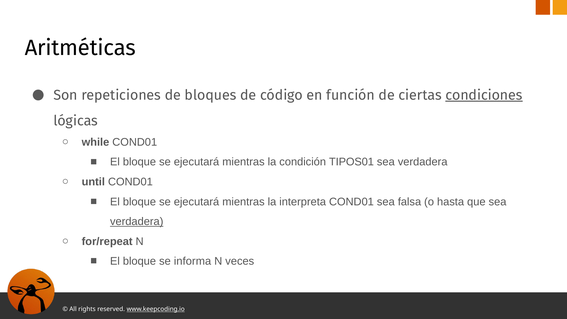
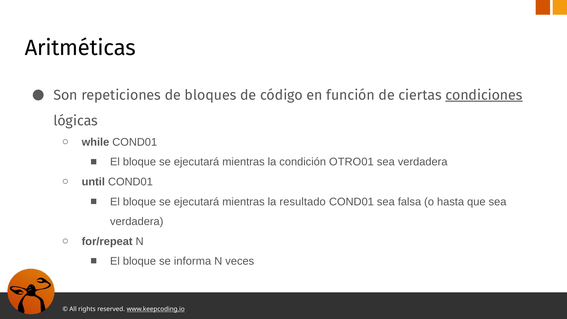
TIPOS01: TIPOS01 -> OTRO01
interpreta: interpreta -> resultado
verdadera at (137, 222) underline: present -> none
